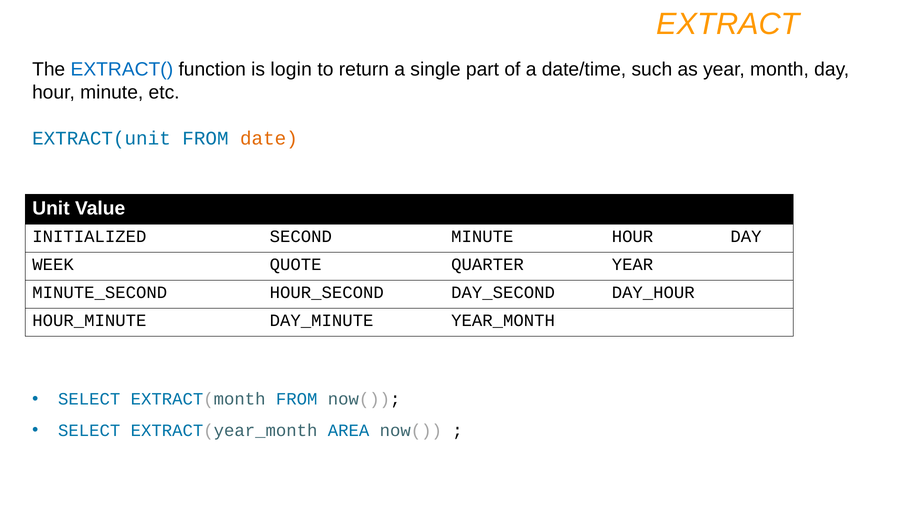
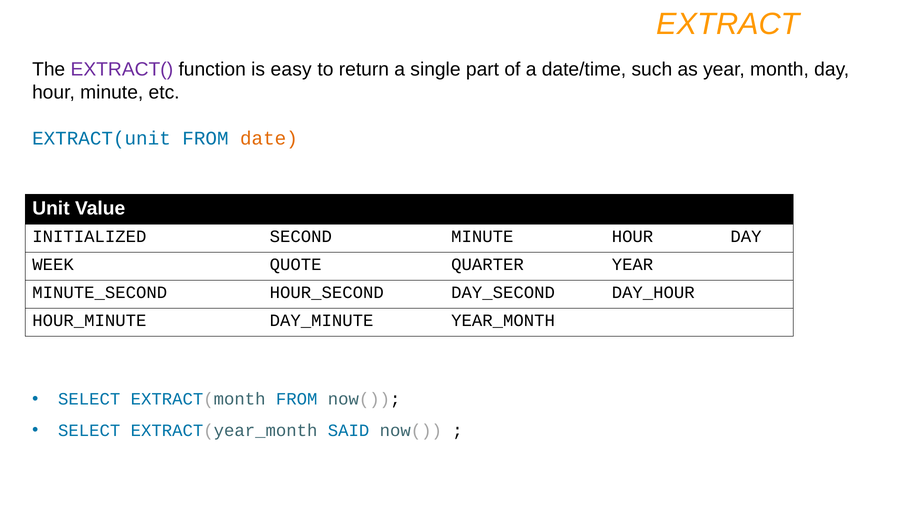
EXTRACT( colour: blue -> purple
login: login -> easy
AREA: AREA -> SAID
